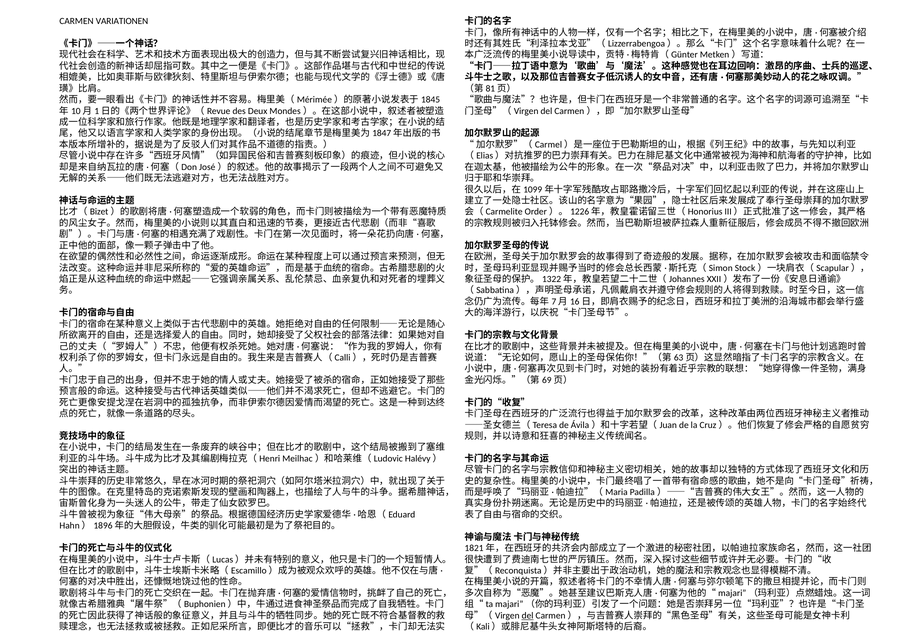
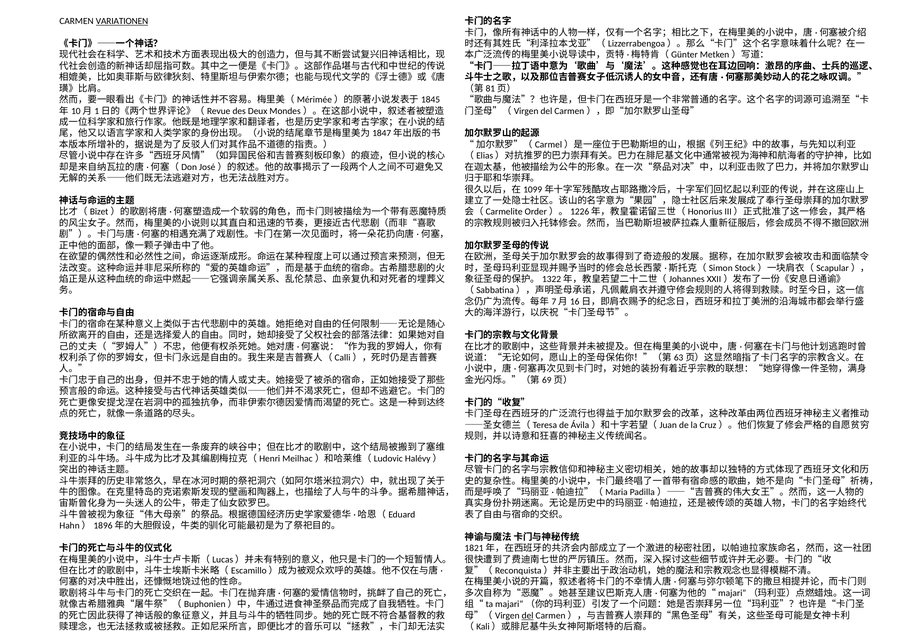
VARIATIONEN underline: none -> present
